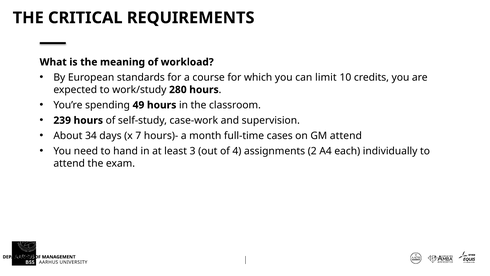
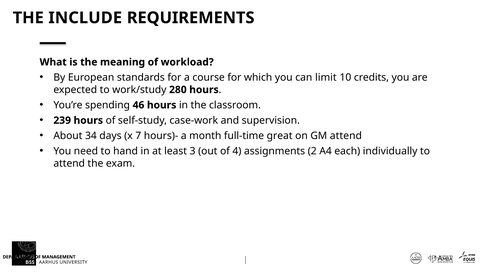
CRITICAL: CRITICAL -> INCLUDE
49: 49 -> 46
cases: cases -> great
